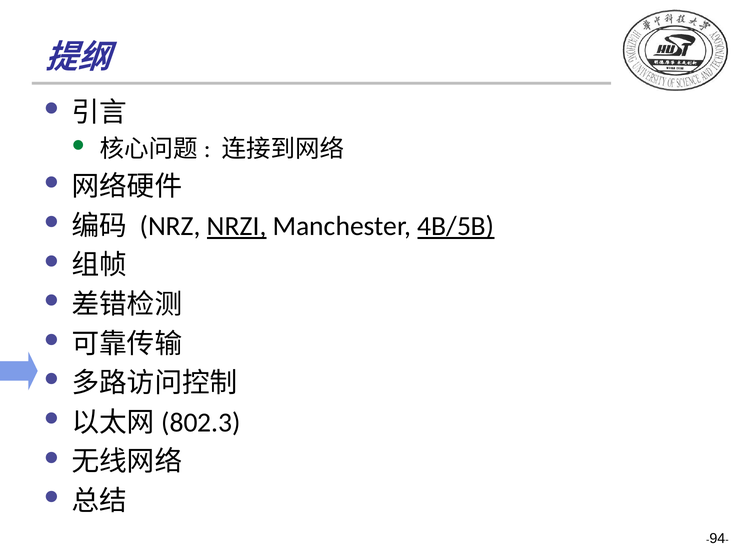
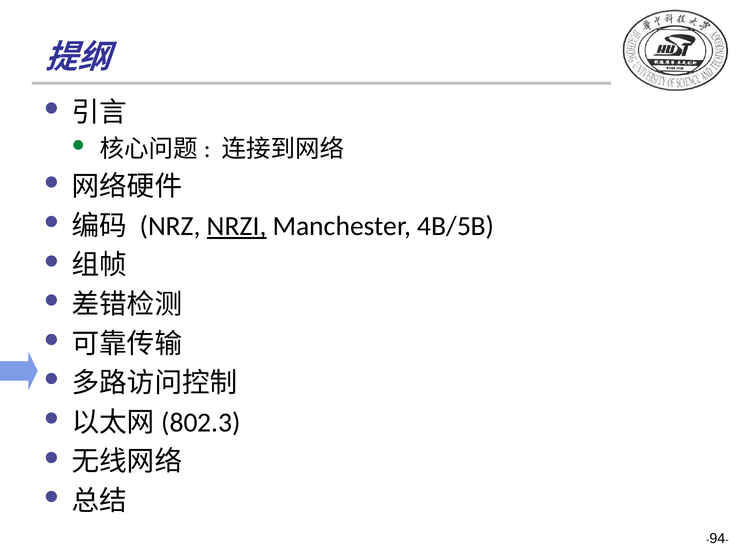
4B/5B underline: present -> none
